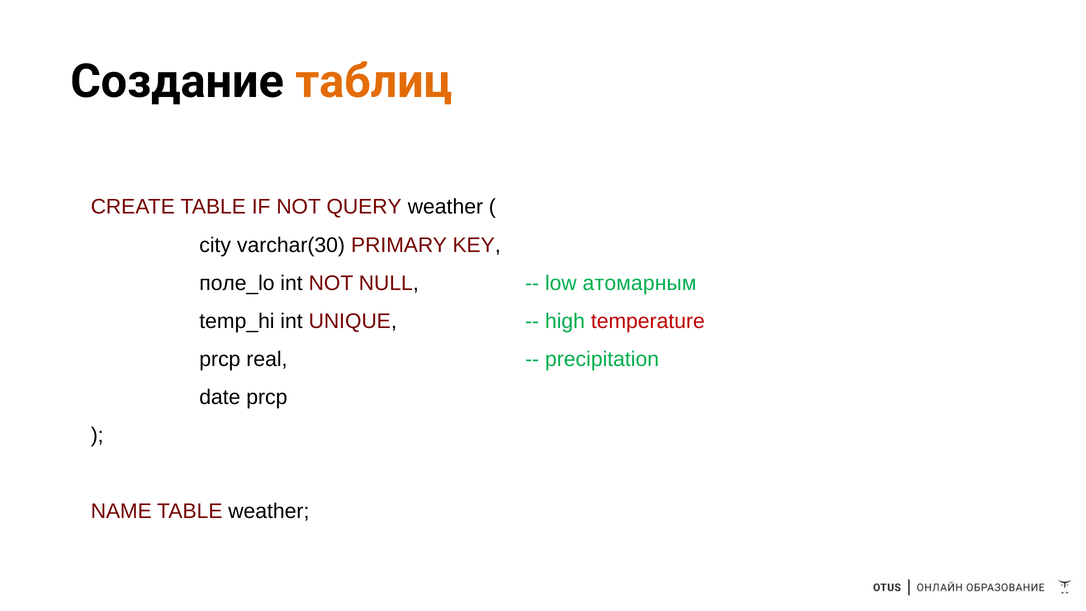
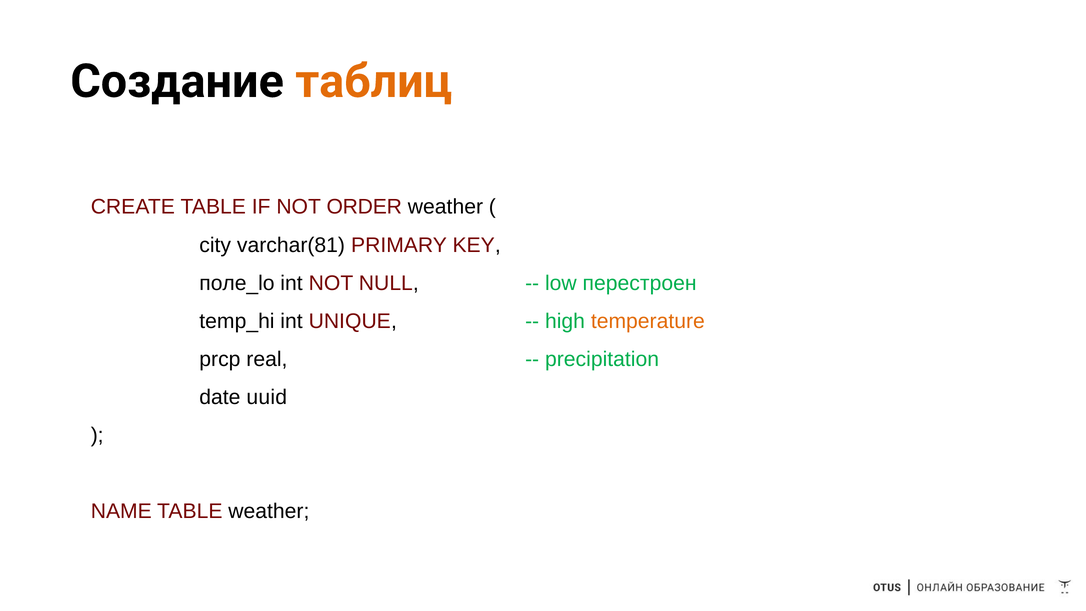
QUERY: QUERY -> ORDER
varchar(30: varchar(30 -> varchar(81
атомарным: атомарным -> перестроен
temperature colour: red -> orange
date prcp: prcp -> uuid
